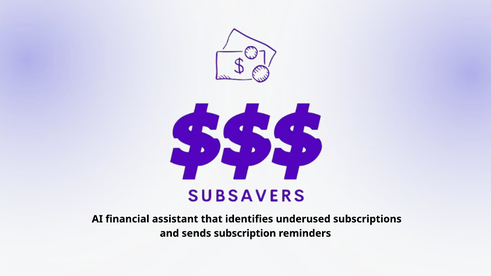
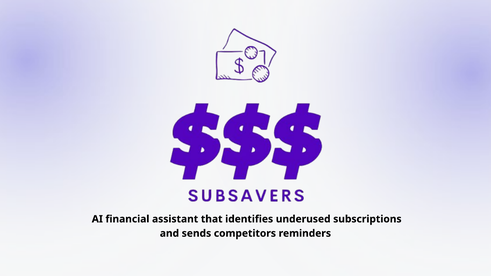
subscription: subscription -> competitors
